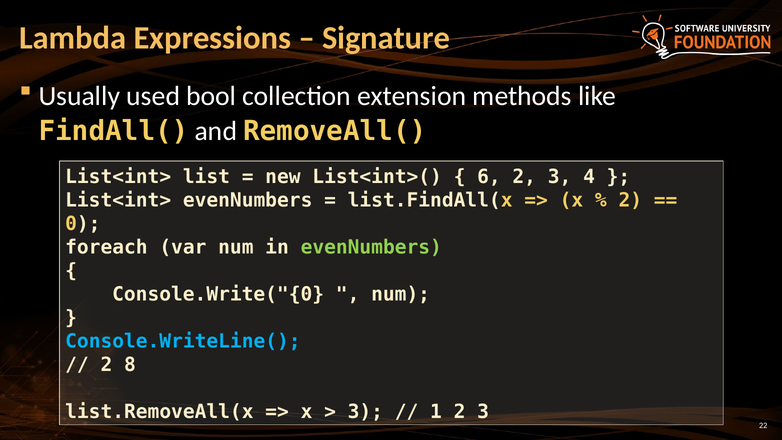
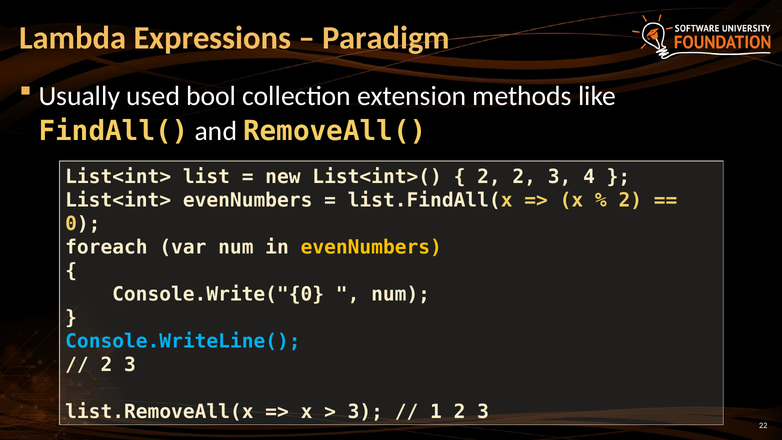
Signature: Signature -> Paradigm
6 at (489, 177): 6 -> 2
evenNumbers at (371, 247) colour: light green -> yellow
8 at (130, 365): 8 -> 3
